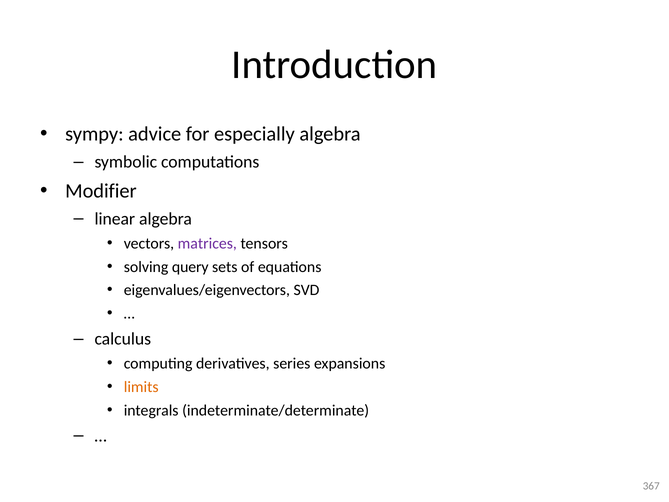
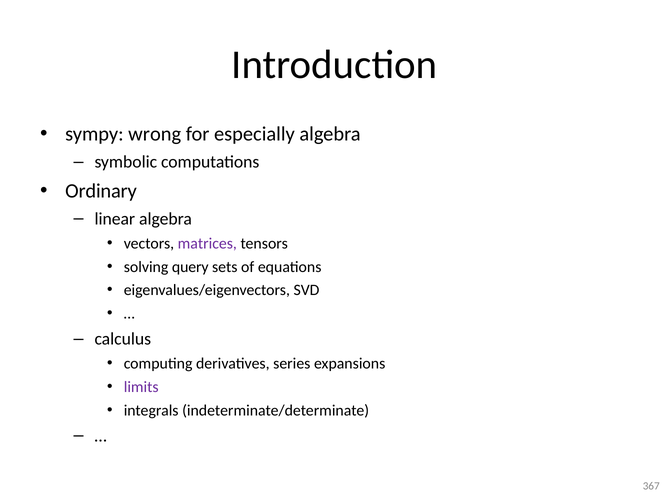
advice: advice -> wrong
Modifier: Modifier -> Ordinary
limits colour: orange -> purple
